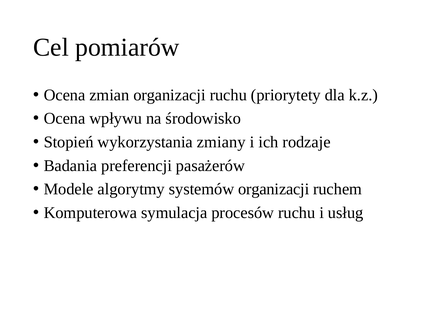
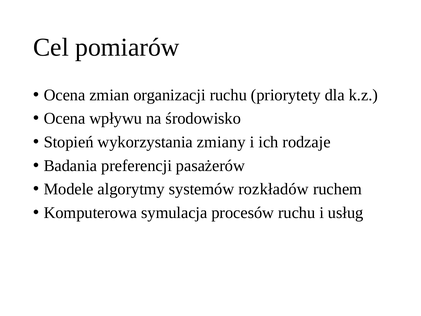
systemów organizacji: organizacji -> rozkładów
